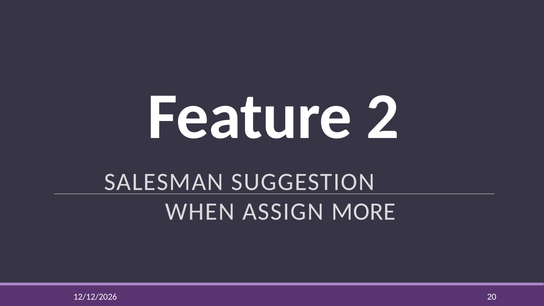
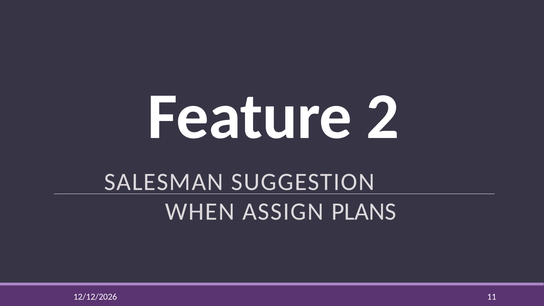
MORE: MORE -> PLANS
20: 20 -> 11
